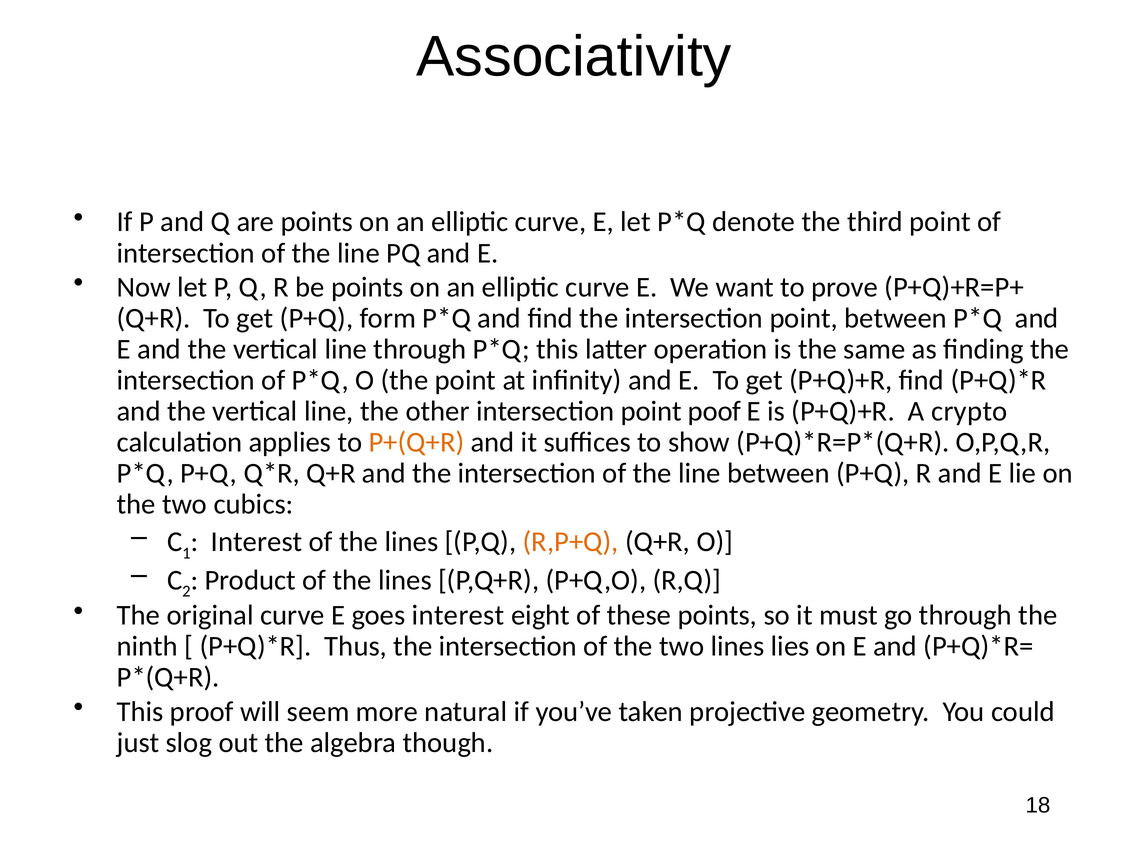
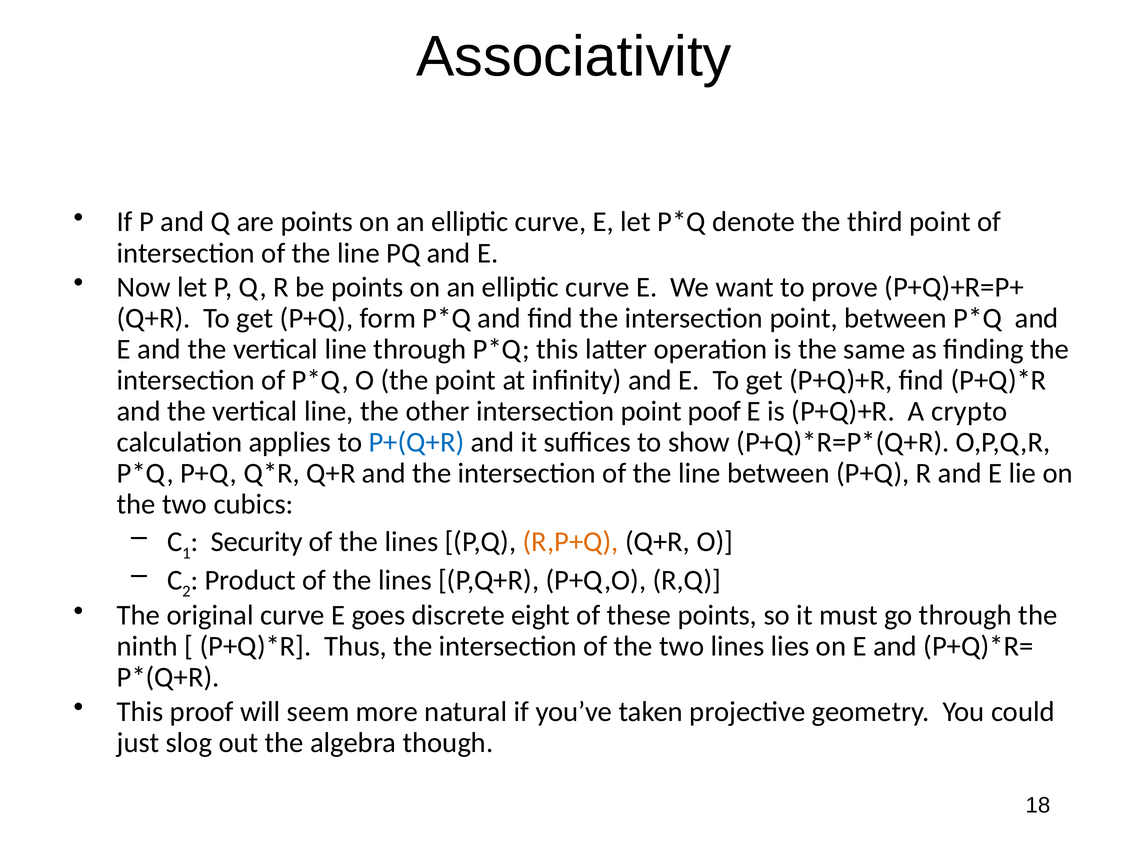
P+(Q+R colour: orange -> blue
Interest at (257, 542): Interest -> Security
goes interest: interest -> discrete
